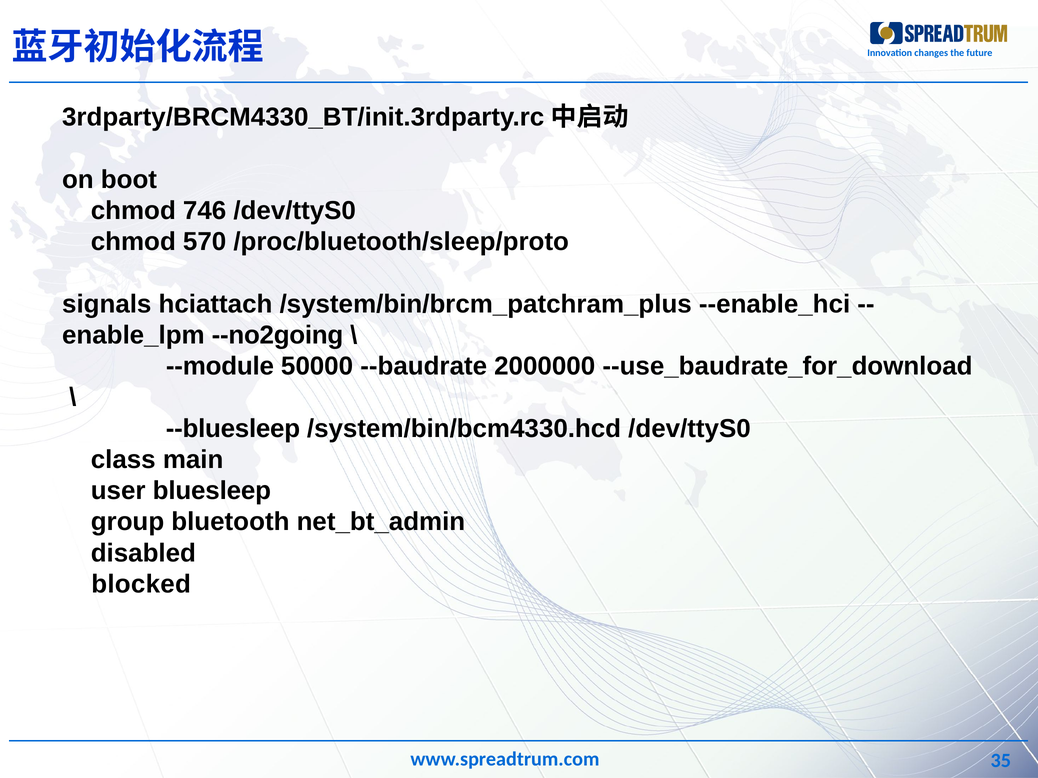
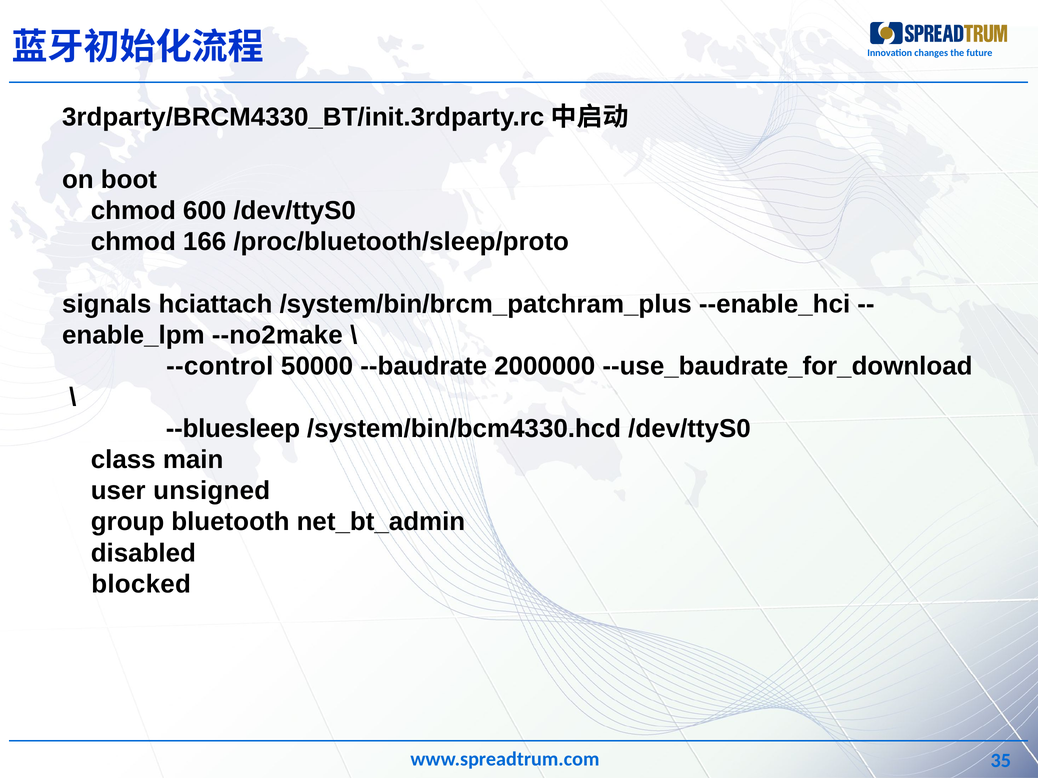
746: 746 -> 600
570: 570 -> 166
--no2going: --no2going -> --no2make
--module: --module -> --control
bluesleep: bluesleep -> unsigned
